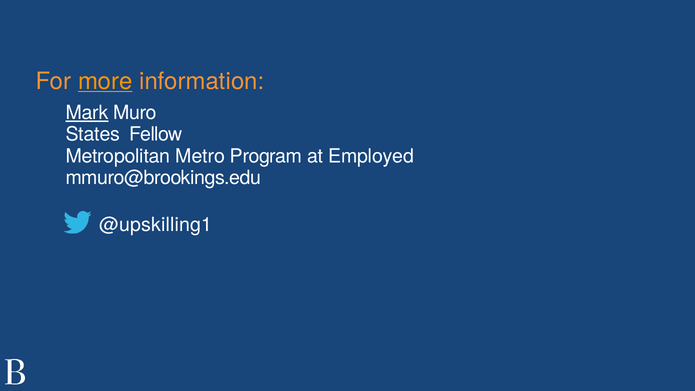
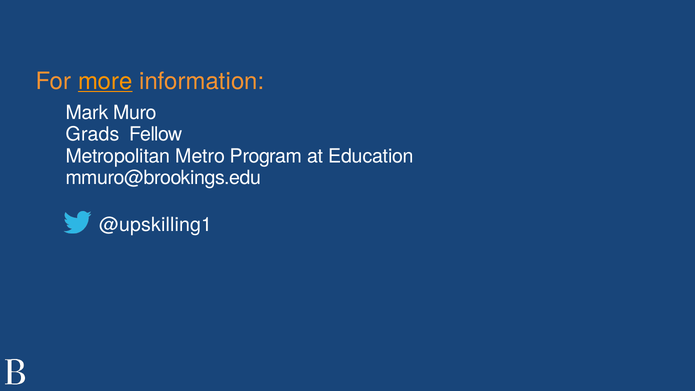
Mark underline: present -> none
States: States -> Grads
Employed: Employed -> Education
